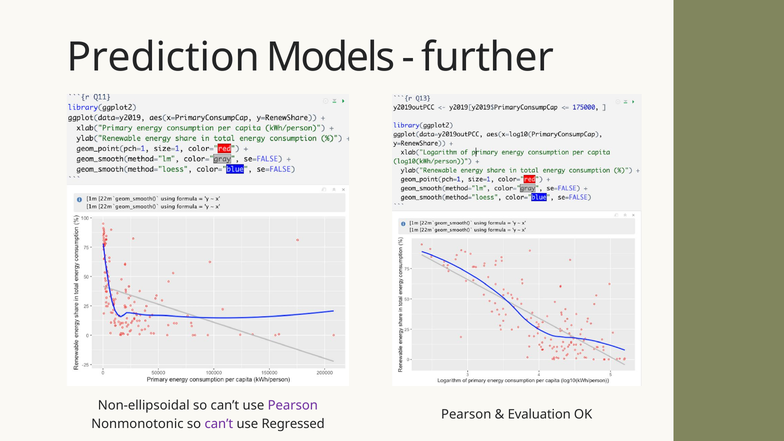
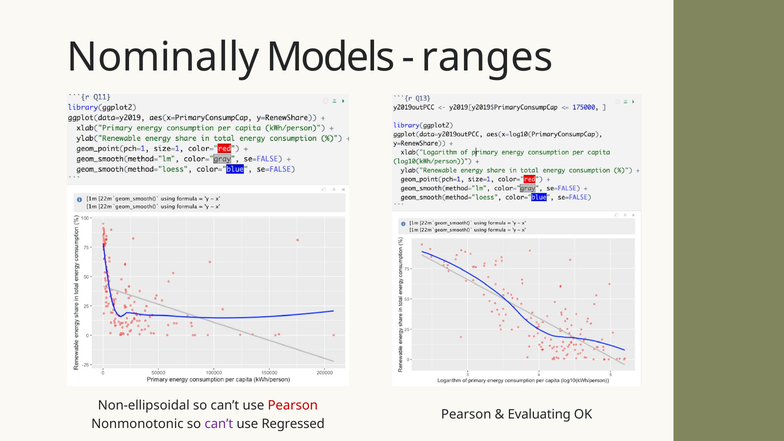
Prediction: Prediction -> Nominally
further: further -> ranges
Pearson at (293, 405) colour: purple -> red
Evaluation: Evaluation -> Evaluating
